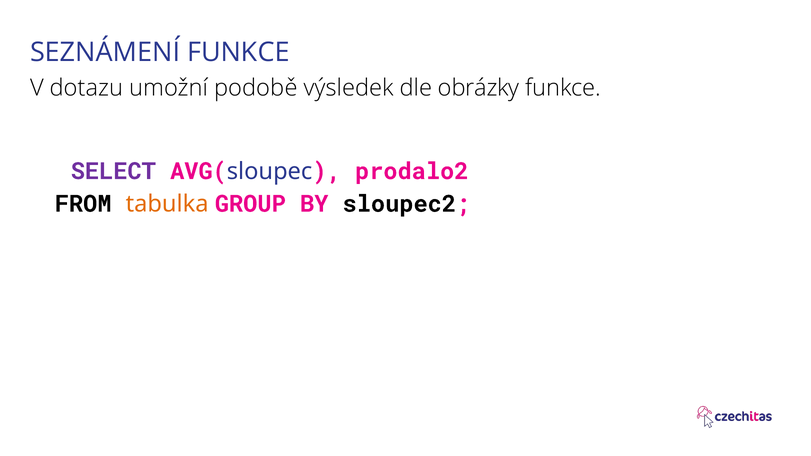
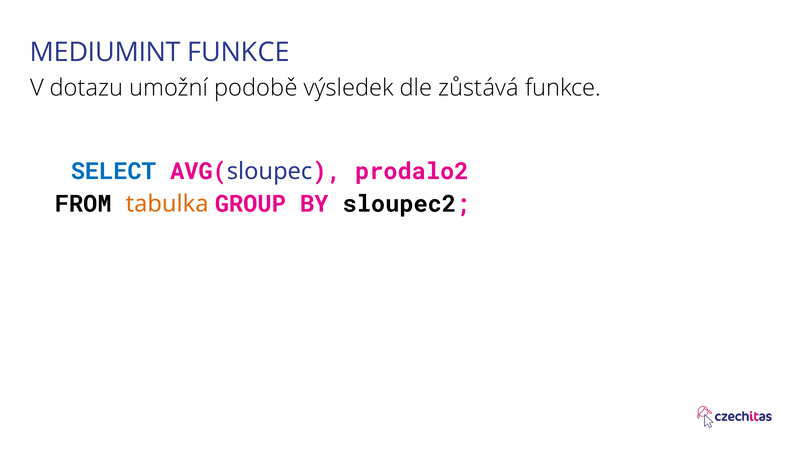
SEZNÁMENÍ: SEZNÁMENÍ -> MEDIUMINT
obrázky: obrázky -> zůstává
SELECT colour: purple -> blue
